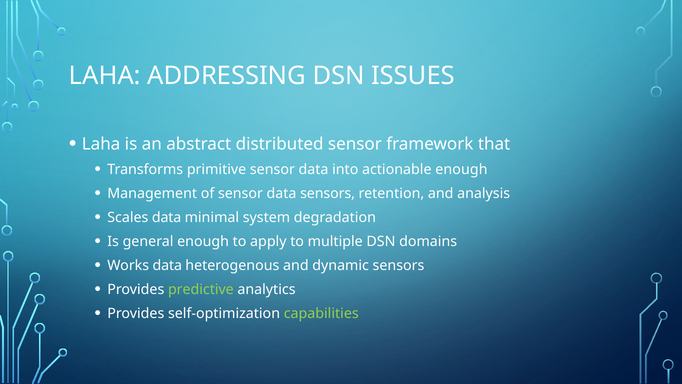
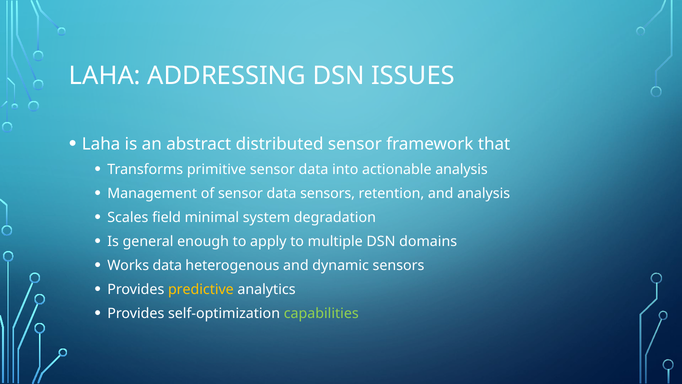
actionable enough: enough -> analysis
Scales data: data -> field
predictive colour: light green -> yellow
